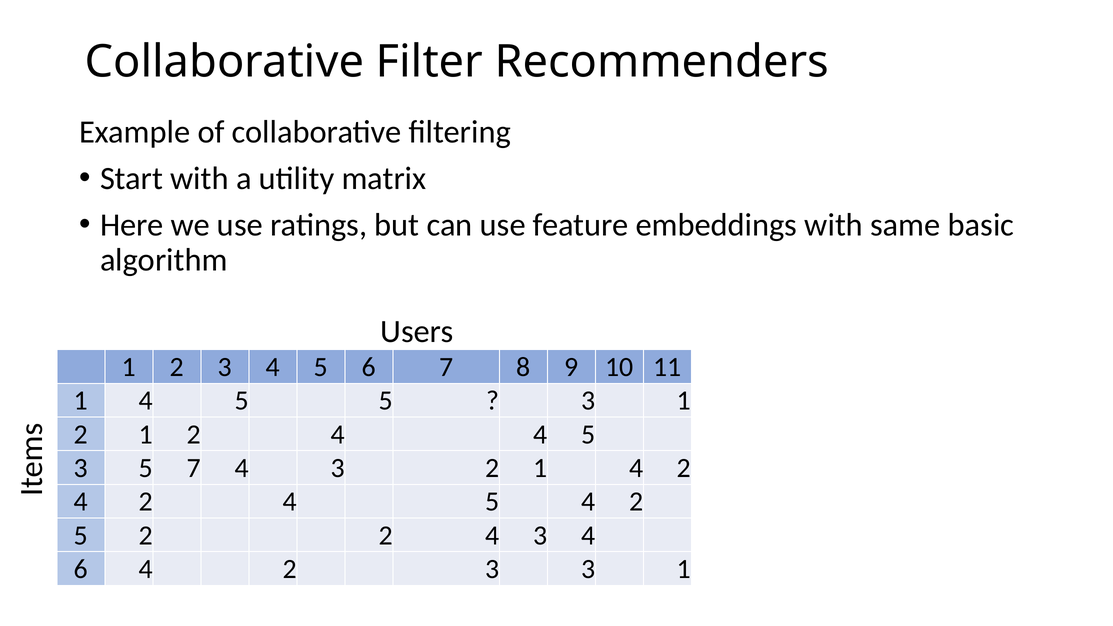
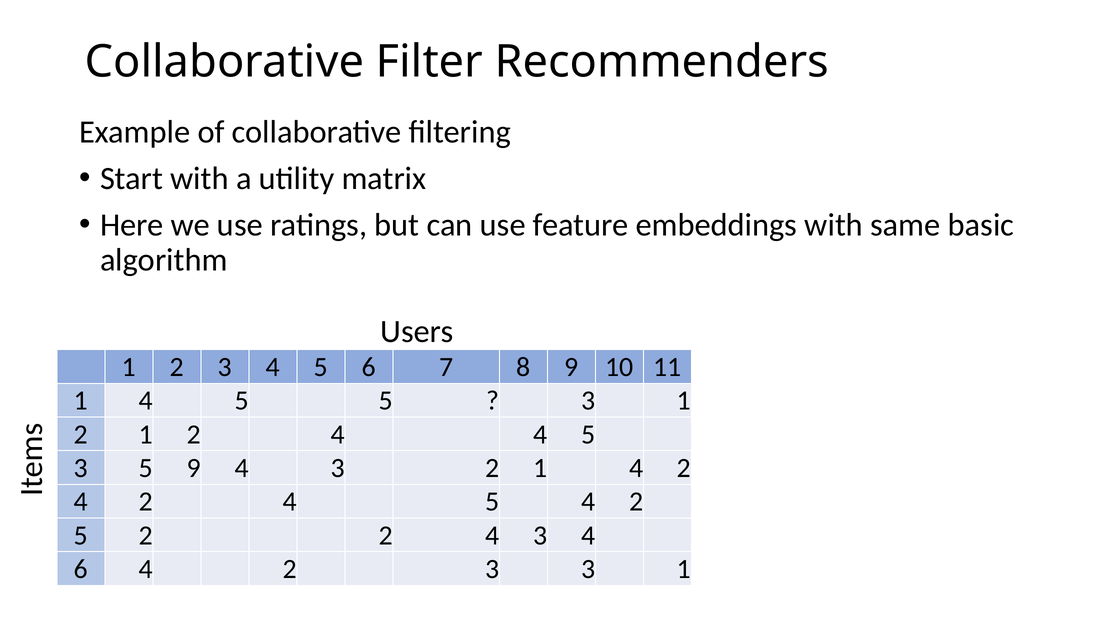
5 7: 7 -> 9
